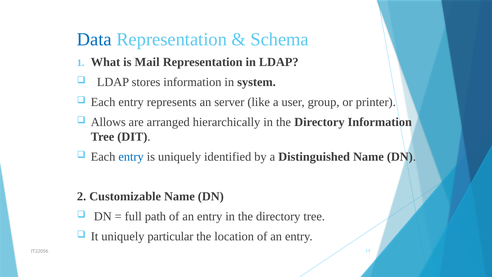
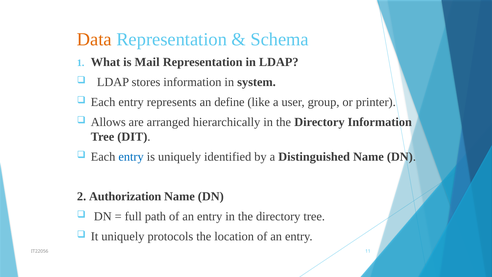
Data colour: blue -> orange
server: server -> define
Customizable: Customizable -> Authorization
particular: particular -> protocols
